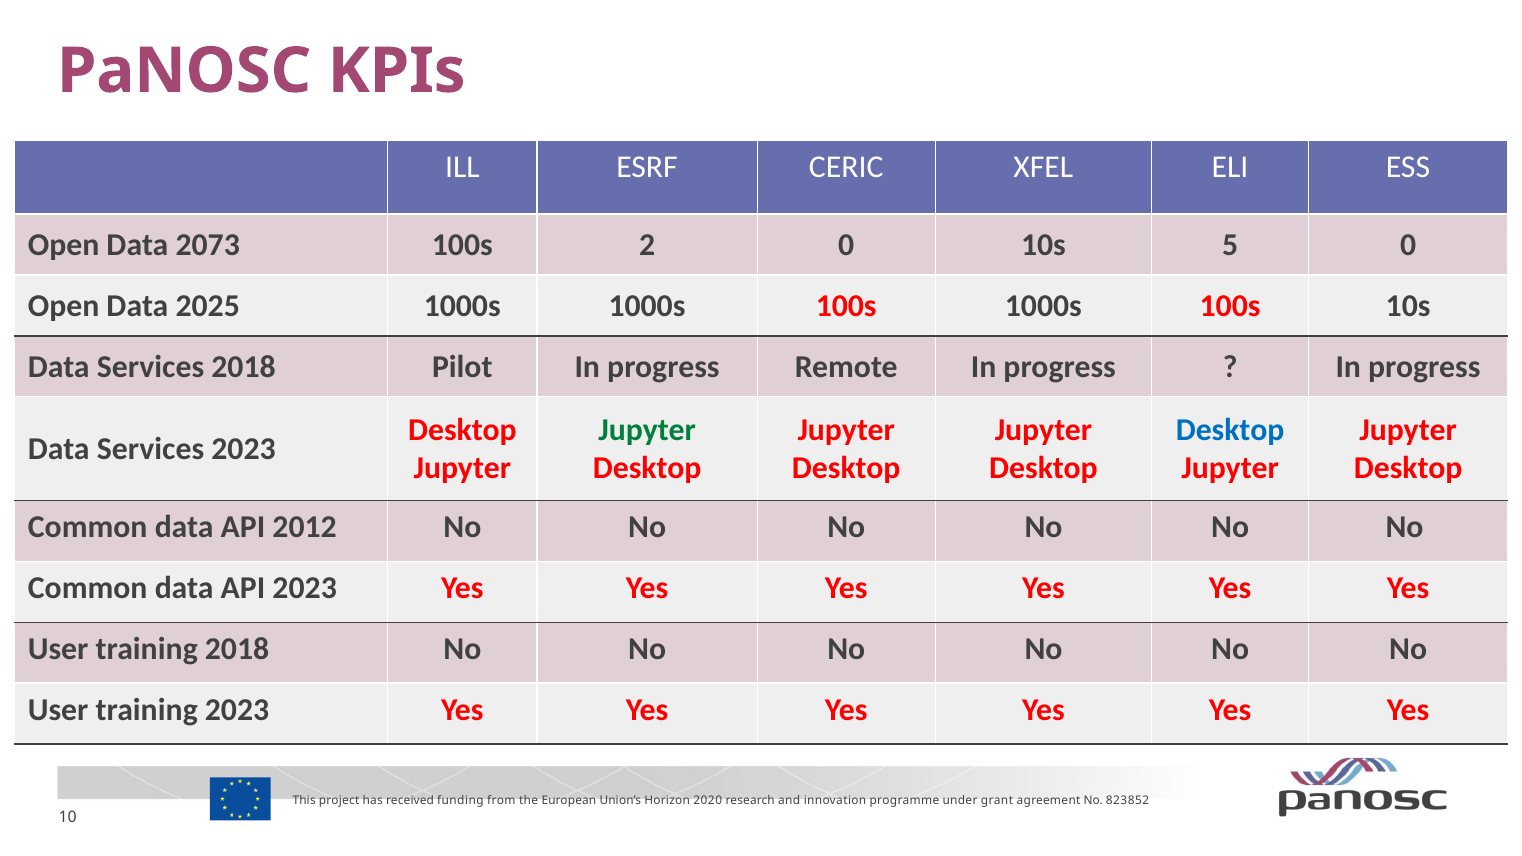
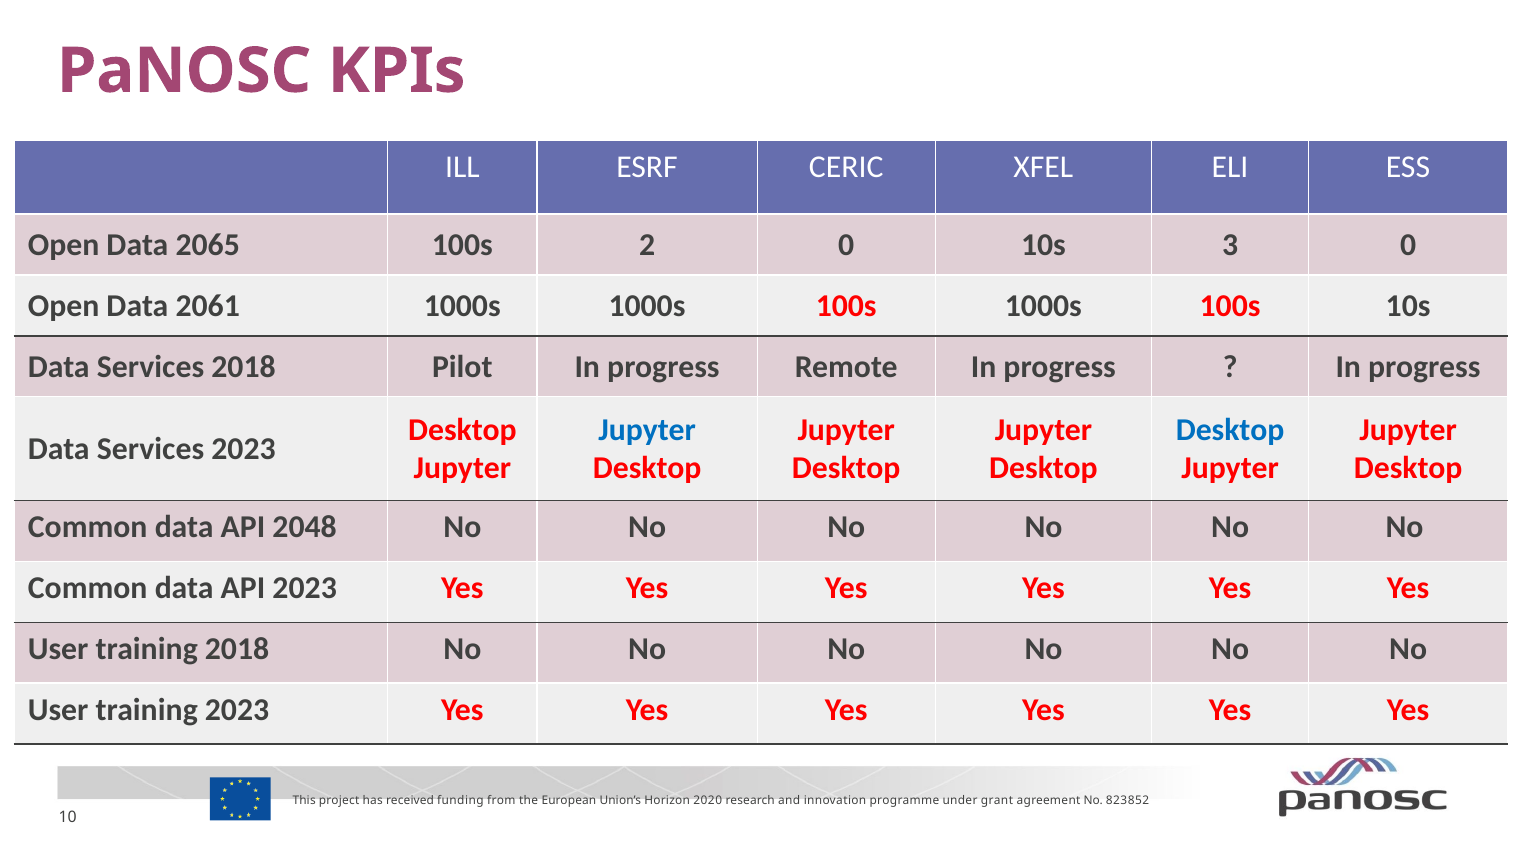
2073: 2073 -> 2065
5: 5 -> 3
2025: 2025 -> 2061
Jupyter at (647, 430) colour: green -> blue
2012: 2012 -> 2048
